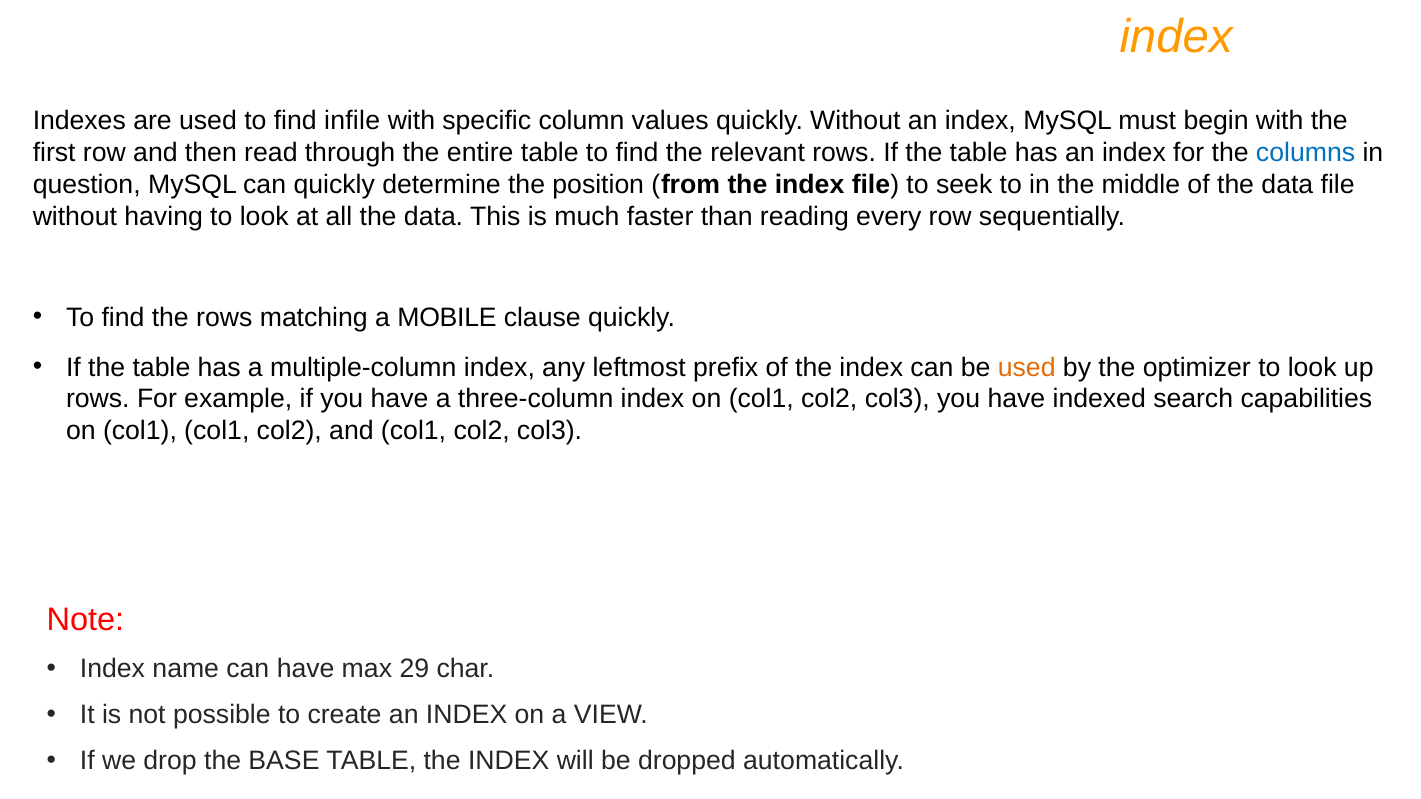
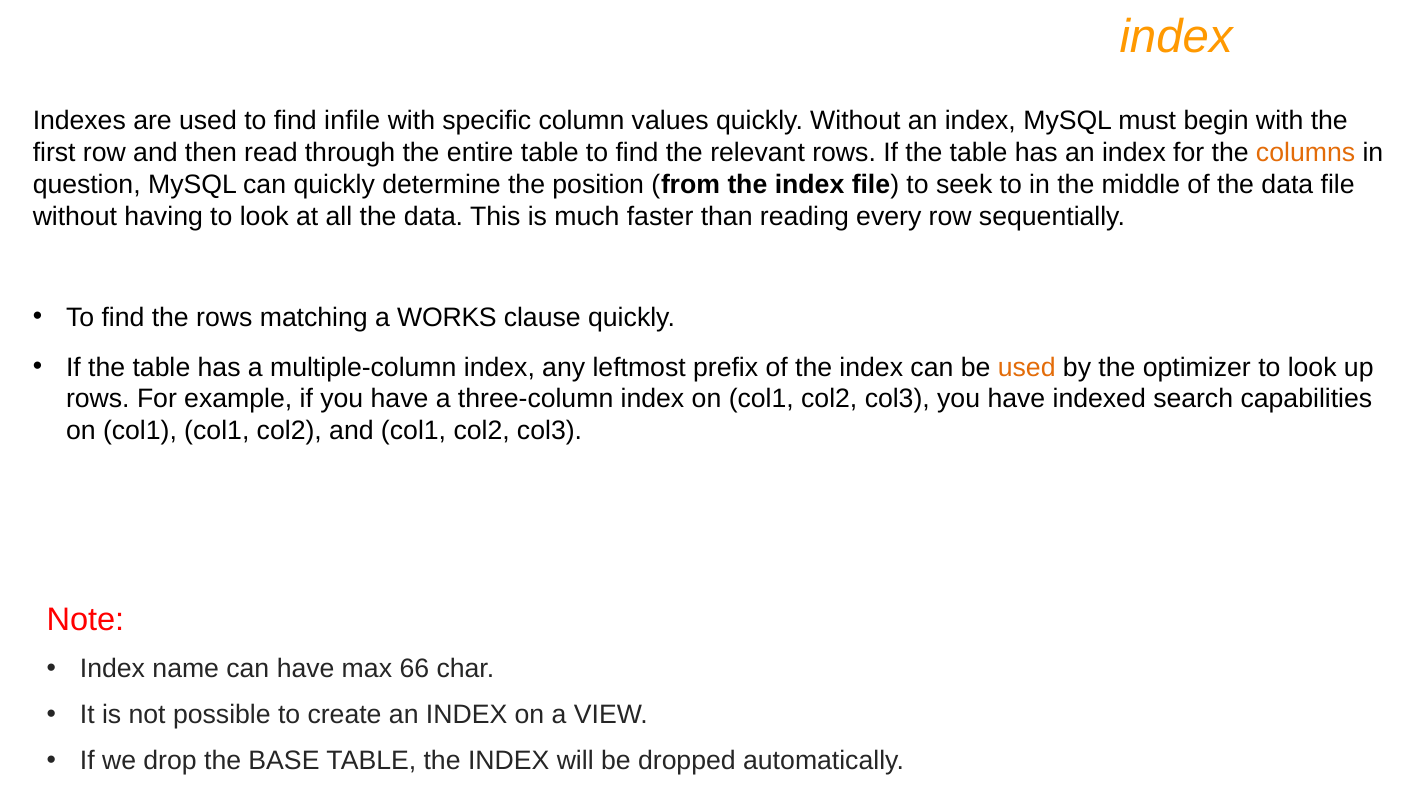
columns colour: blue -> orange
MOBILE: MOBILE -> WORKS
29: 29 -> 66
